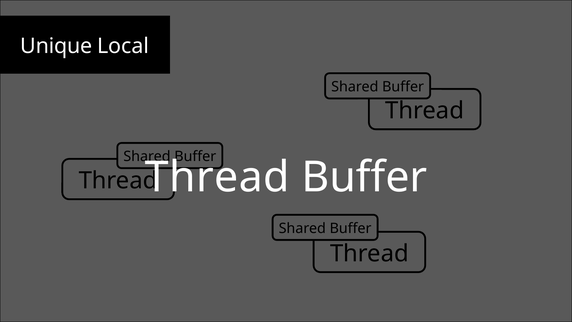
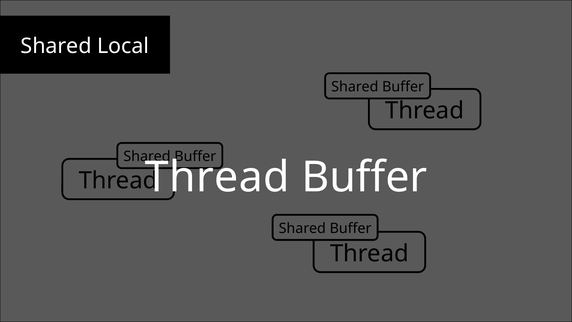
Unique at (56, 46): Unique -> Shared
